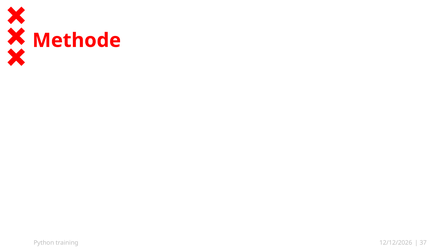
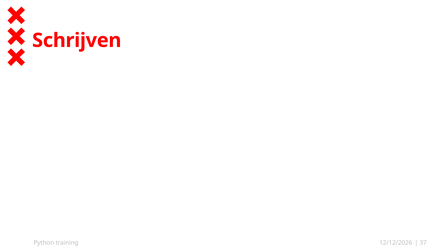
Methode: Methode -> Schrijven
